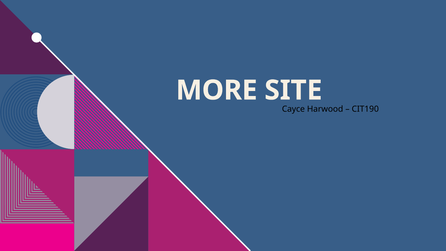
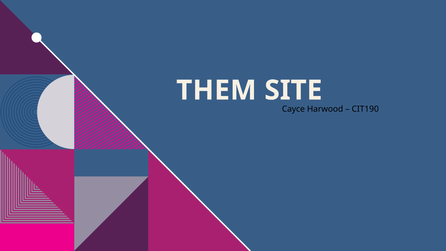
MORE: MORE -> THEM
